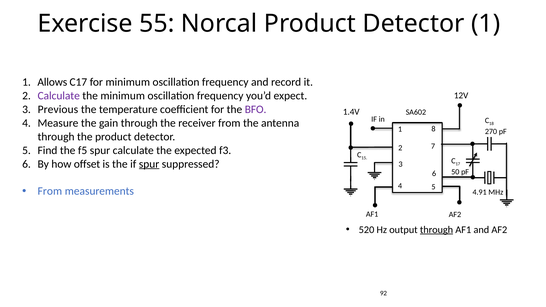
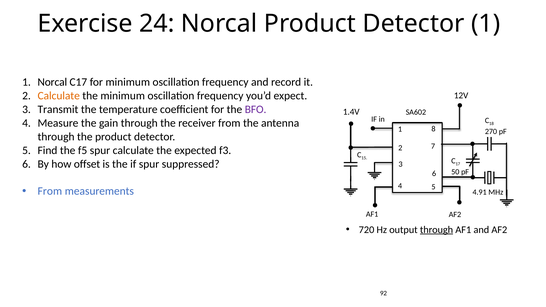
55: 55 -> 24
1 Allows: Allows -> Norcal
Calculate at (59, 96) colour: purple -> orange
Previous: Previous -> Transmit
spur at (149, 164) underline: present -> none
520: 520 -> 720
